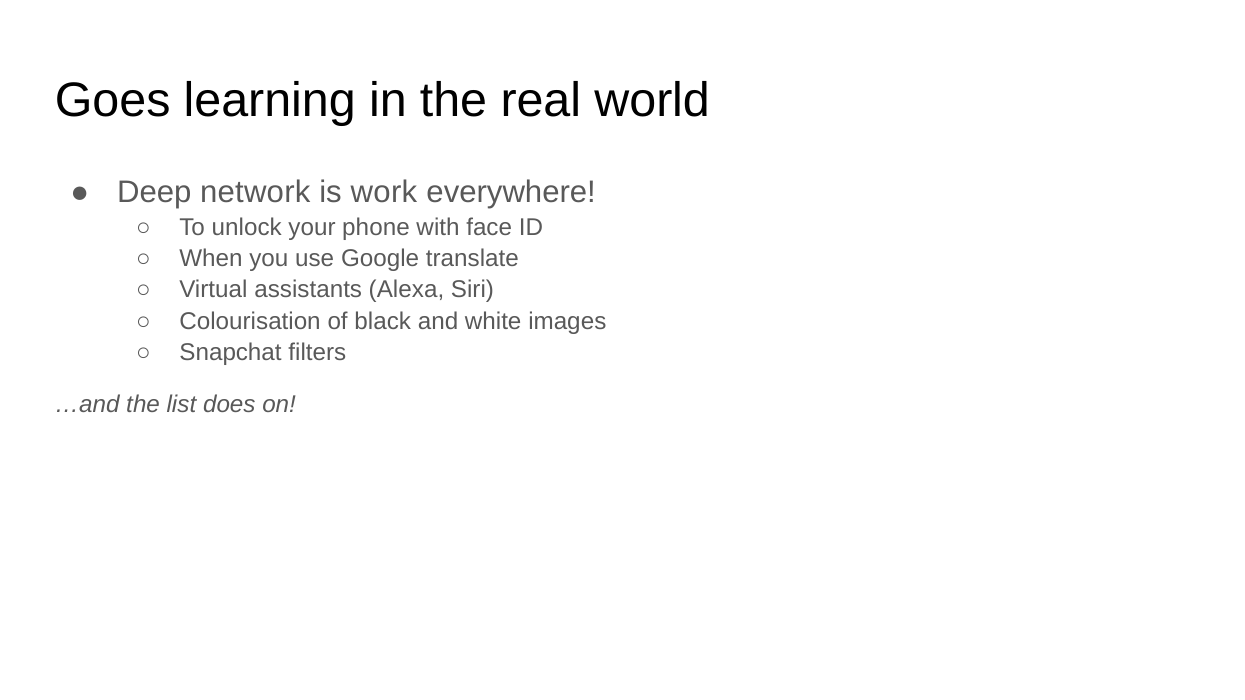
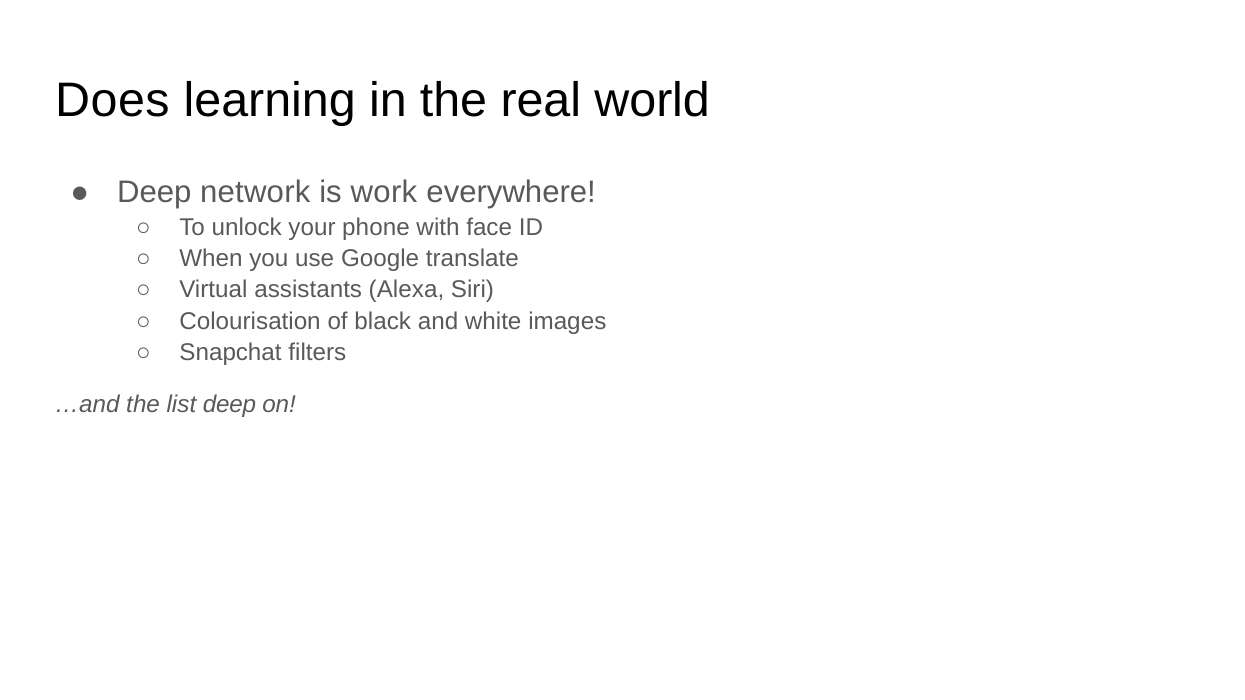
Goes: Goes -> Does
list does: does -> deep
